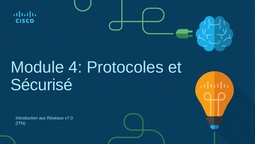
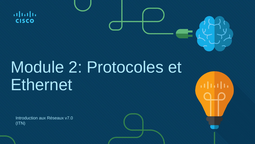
4: 4 -> 2
Sécurisé: Sécurisé -> Ethernet
